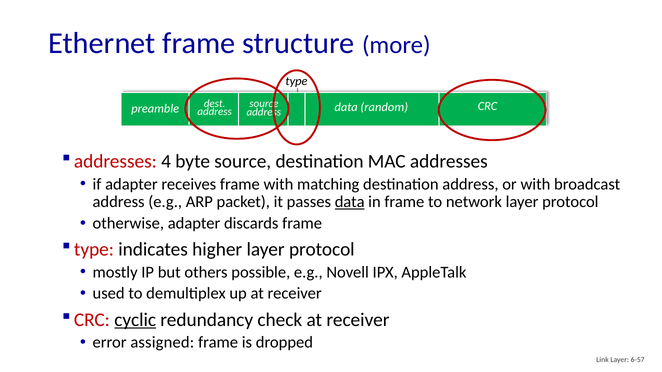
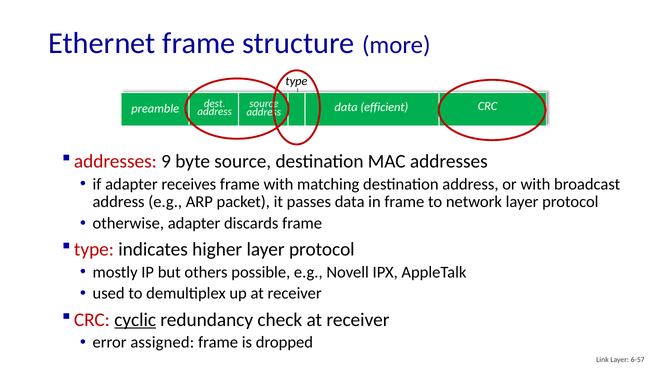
random: random -> efficient
4: 4 -> 9
data at (350, 202) underline: present -> none
